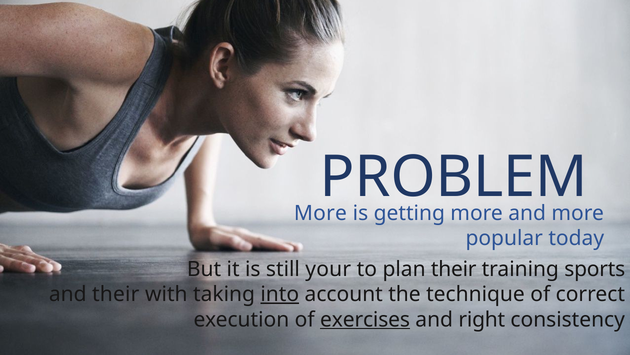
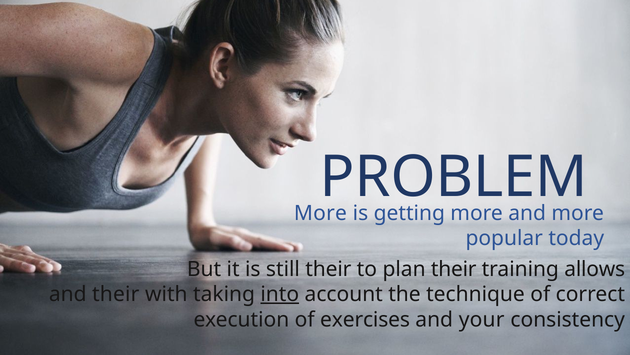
still your: your -> their
sports: sports -> allows
exercises underline: present -> none
right: right -> your
